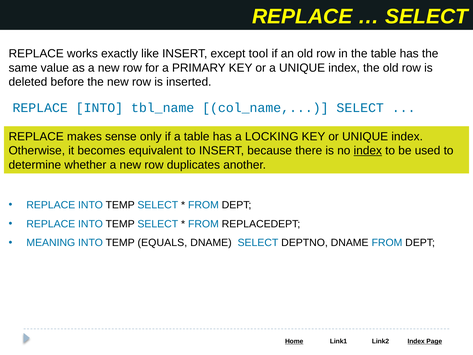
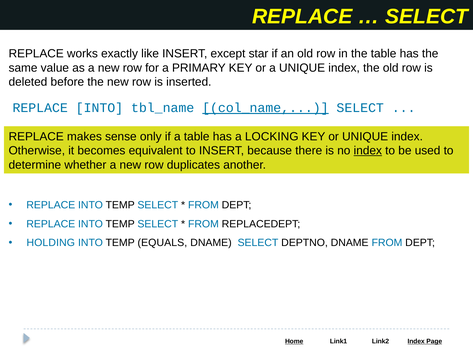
tool: tool -> star
col_name underline: none -> present
MEANING: MEANING -> HOLDING
